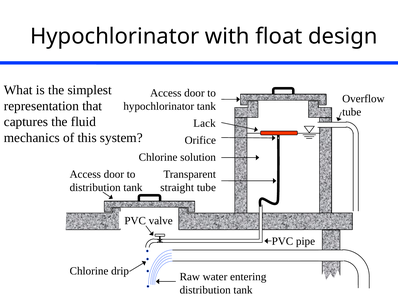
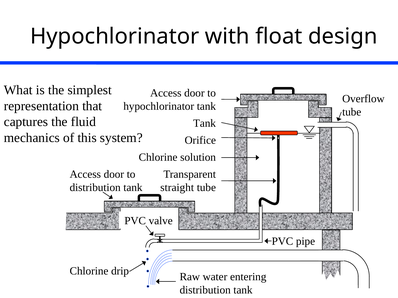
Lack at (204, 123): Lack -> Tank
